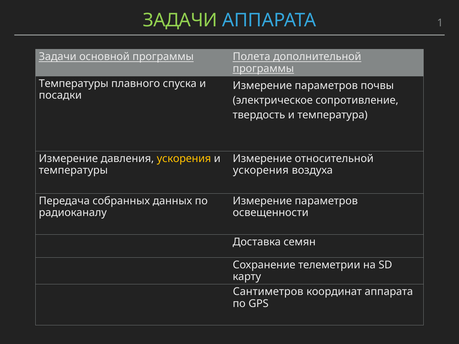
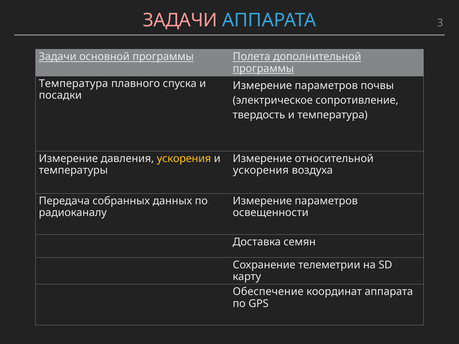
ЗАДАЧИ at (180, 20) colour: light green -> pink
1: 1 -> 3
Температуры at (74, 84): Температуры -> Температура
Сантиметров: Сантиметров -> Обеспечение
